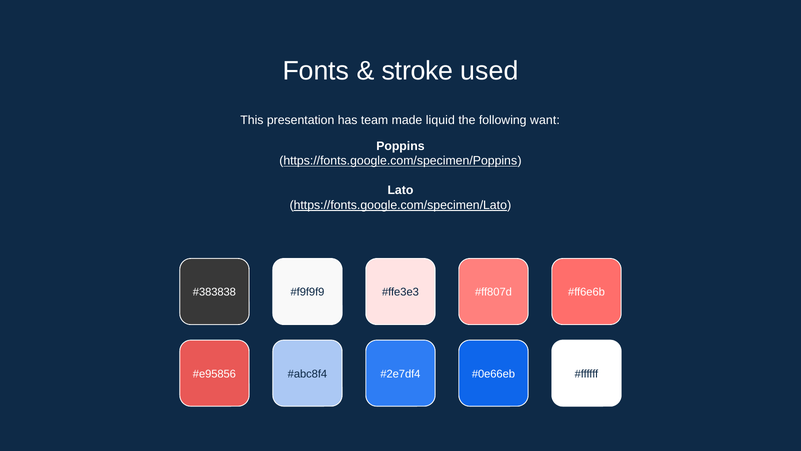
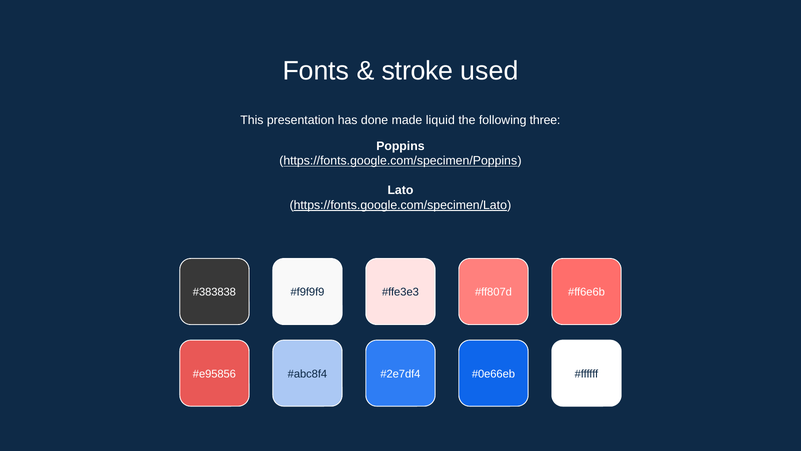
team: team -> done
want: want -> three
